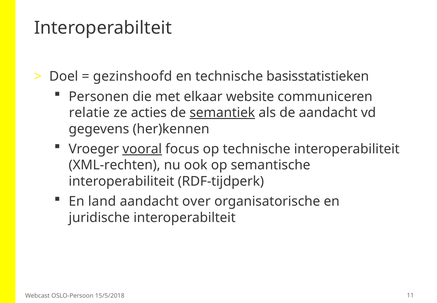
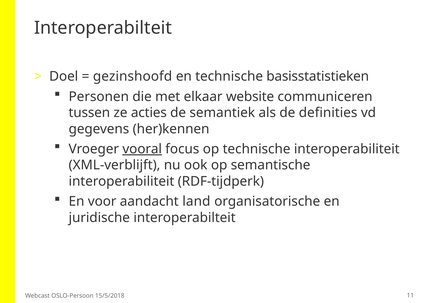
relatie: relatie -> tussen
semantiek underline: present -> none
de aandacht: aandacht -> definities
XML-rechten: XML-rechten -> XML-verblijft
land: land -> voor
over: over -> land
